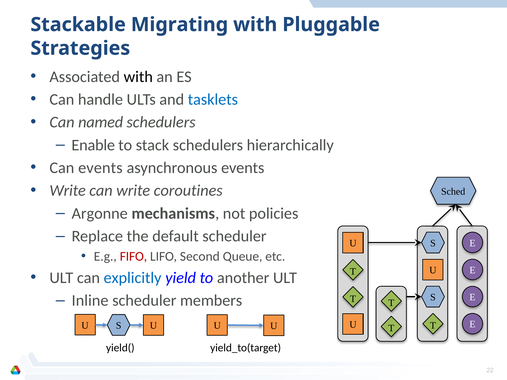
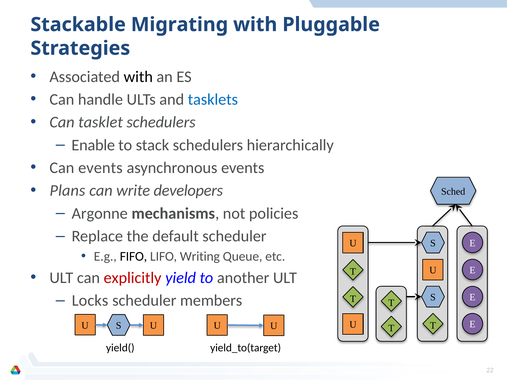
named: named -> tasklet
Write at (68, 191): Write -> Plans
coroutines: coroutines -> developers
FIFO colour: red -> black
Second: Second -> Writing
explicitly colour: blue -> red
Inline: Inline -> Locks
